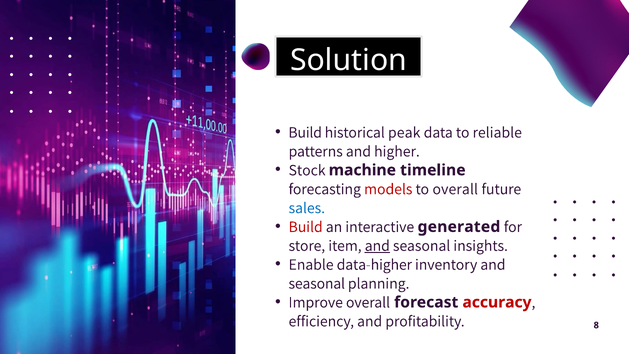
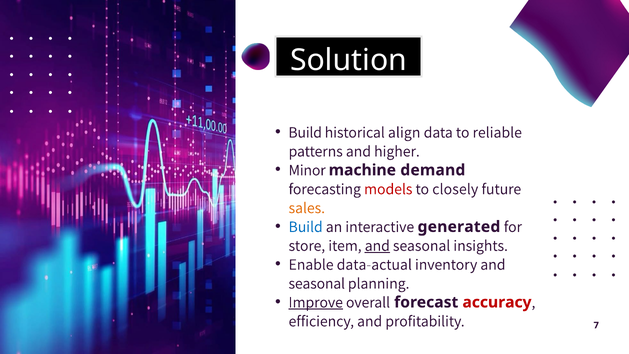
peak: peak -> align
Stock: Stock -> Minor
timeline: timeline -> demand
to overall: overall -> closely
sales colour: blue -> orange
Build at (306, 227) colour: red -> blue
data-higher: data-higher -> data-actual
Improve underline: none -> present
8: 8 -> 7
